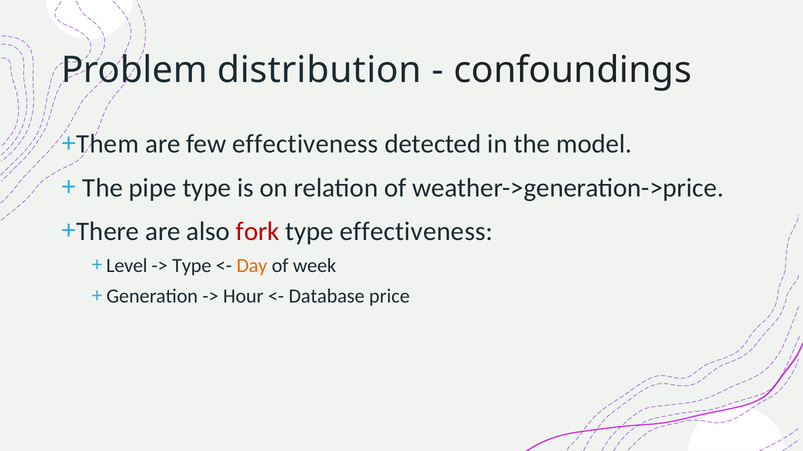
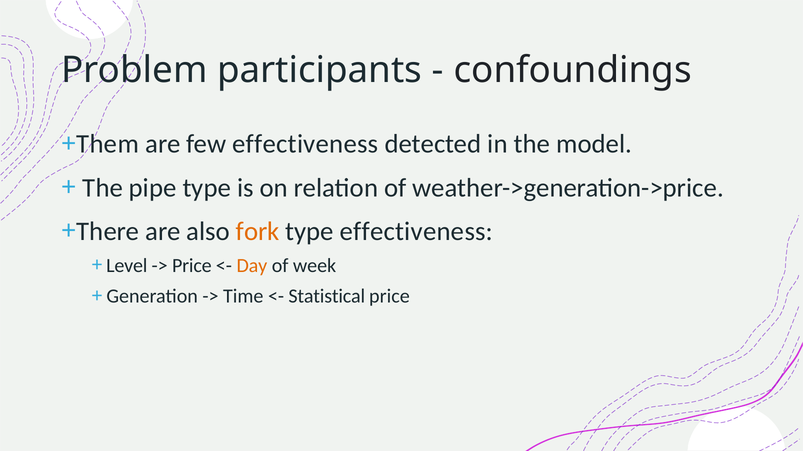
distribution: distribution -> participants
fork colour: red -> orange
Type at (192, 266): Type -> Price
Hour: Hour -> Time
Database: Database -> Statistical
